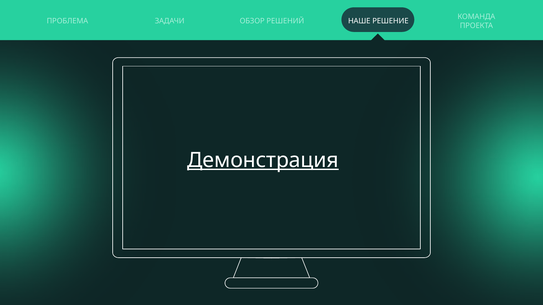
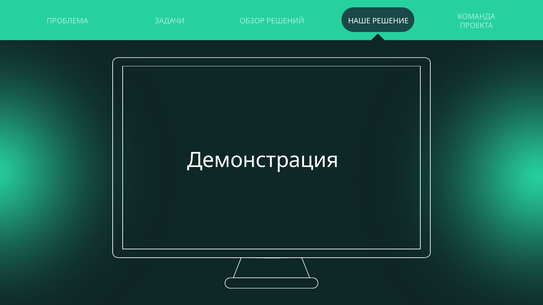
Демонстрация underline: present -> none
